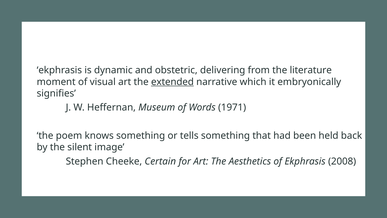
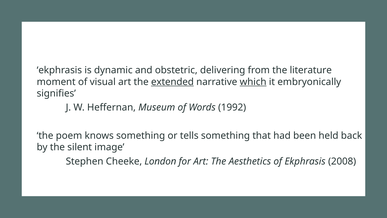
which underline: none -> present
1971: 1971 -> 1992
Certain: Certain -> London
